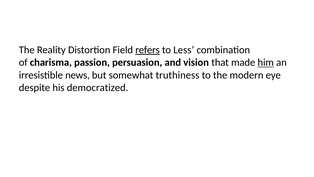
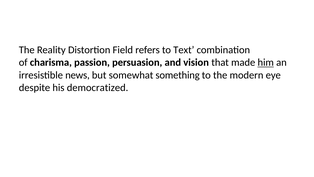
refers underline: present -> none
Less: Less -> Text
truthiness: truthiness -> something
